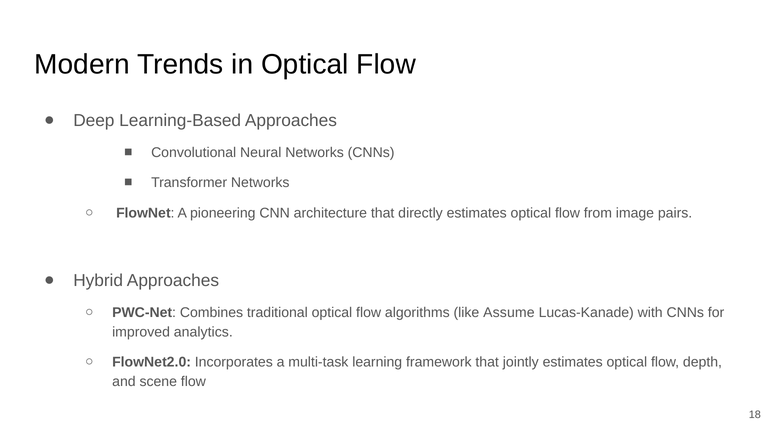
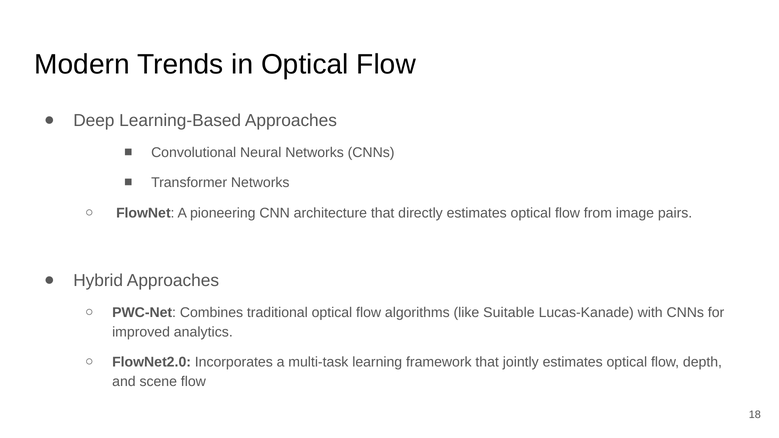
Assume: Assume -> Suitable
